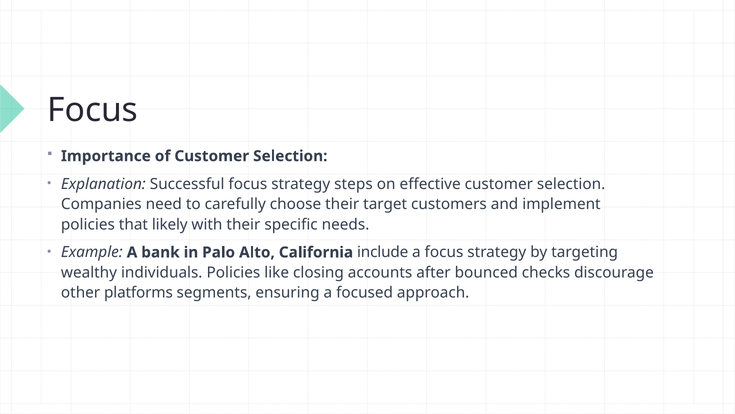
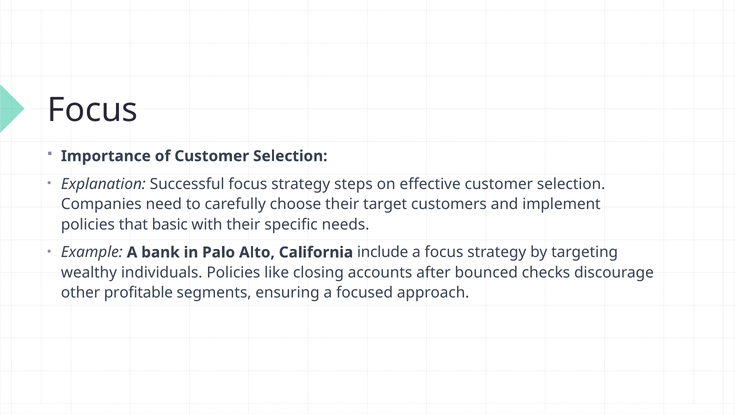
likely: likely -> basic
platforms: platforms -> profitable
